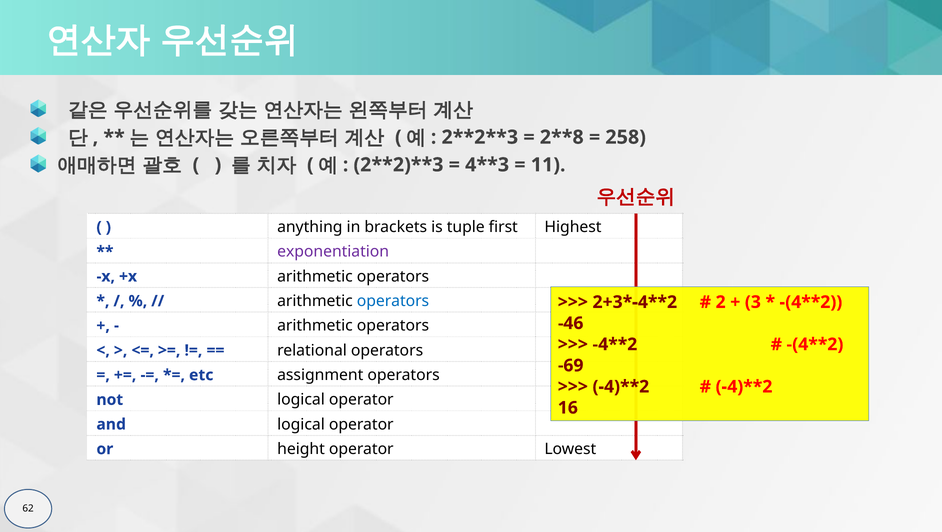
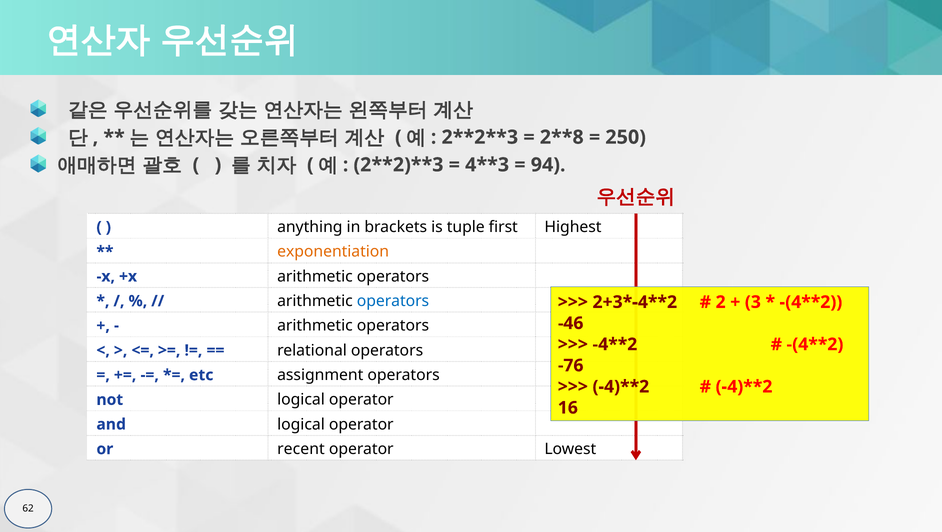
258: 258 -> 250
11: 11 -> 94
exponentiation colour: purple -> orange
-69: -69 -> -76
height: height -> recent
